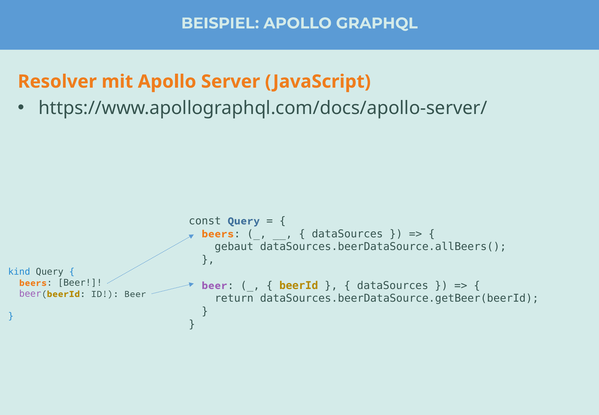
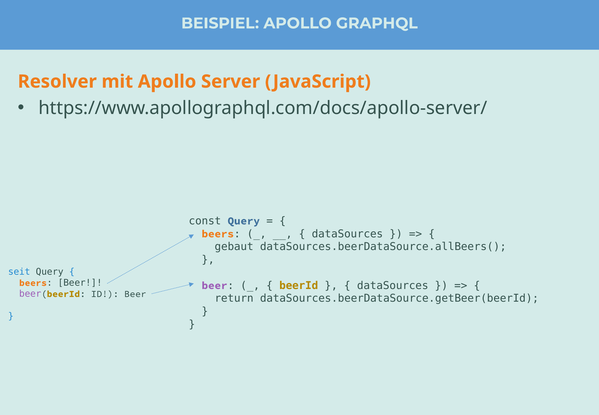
kind: kind -> seit
